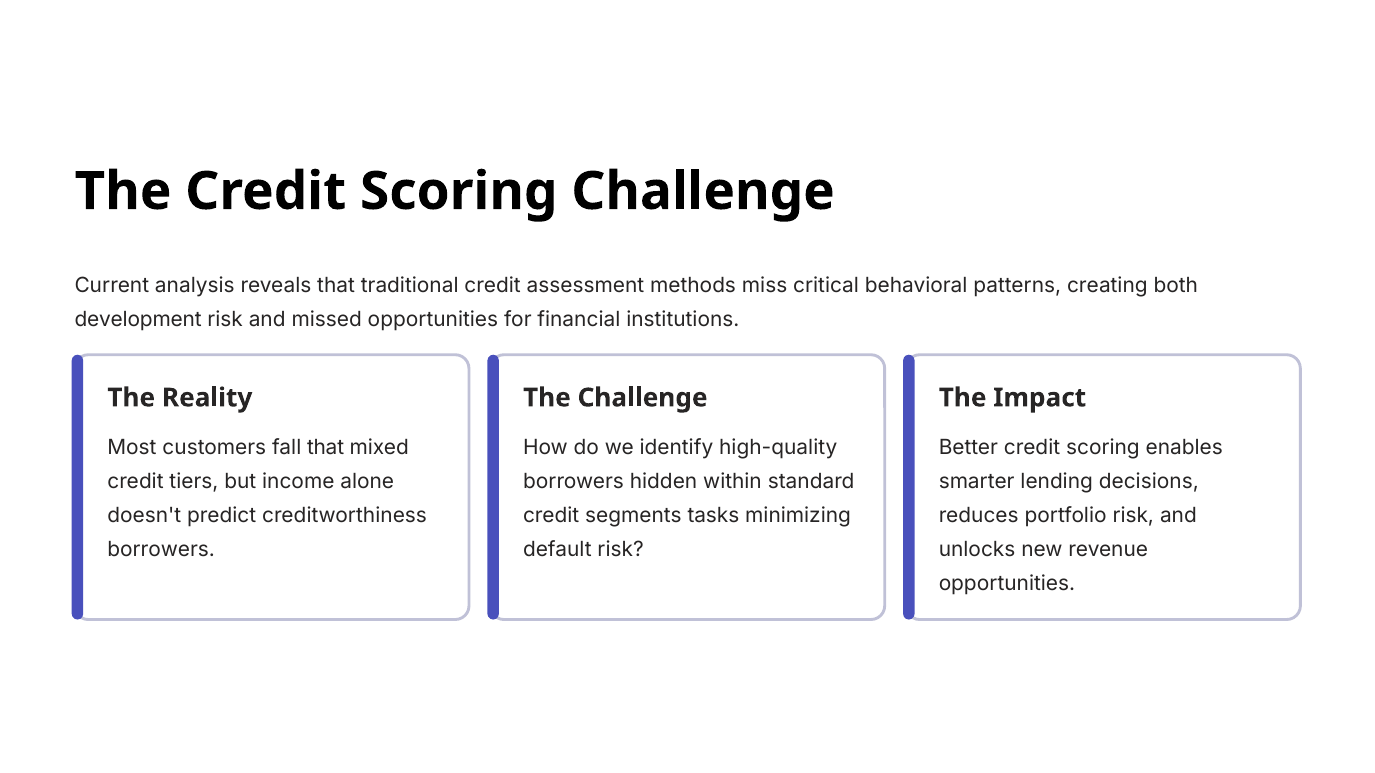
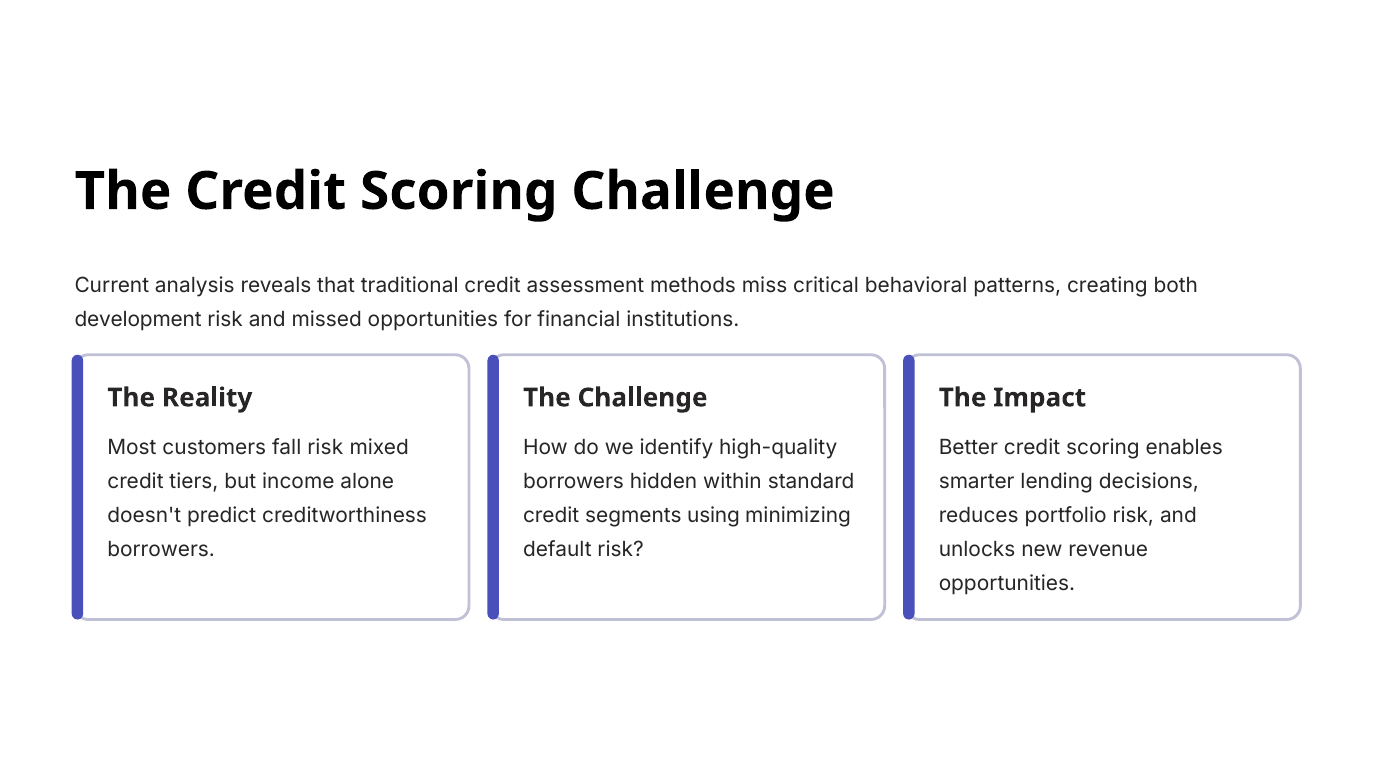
fall that: that -> risk
tasks: tasks -> using
